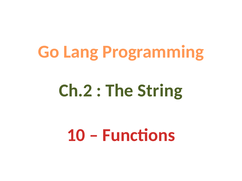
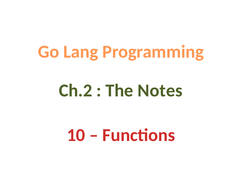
String: String -> Notes
